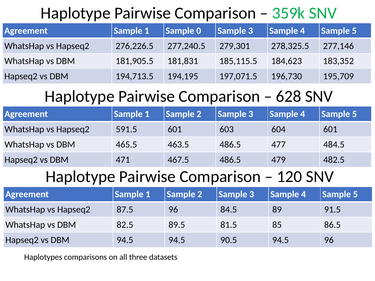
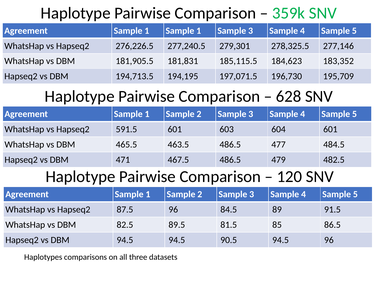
1 Sample 0: 0 -> 1
